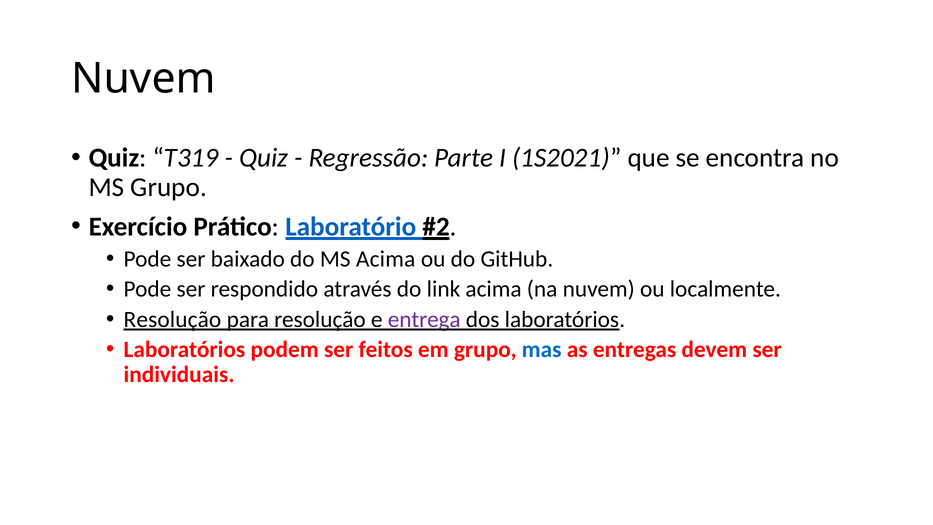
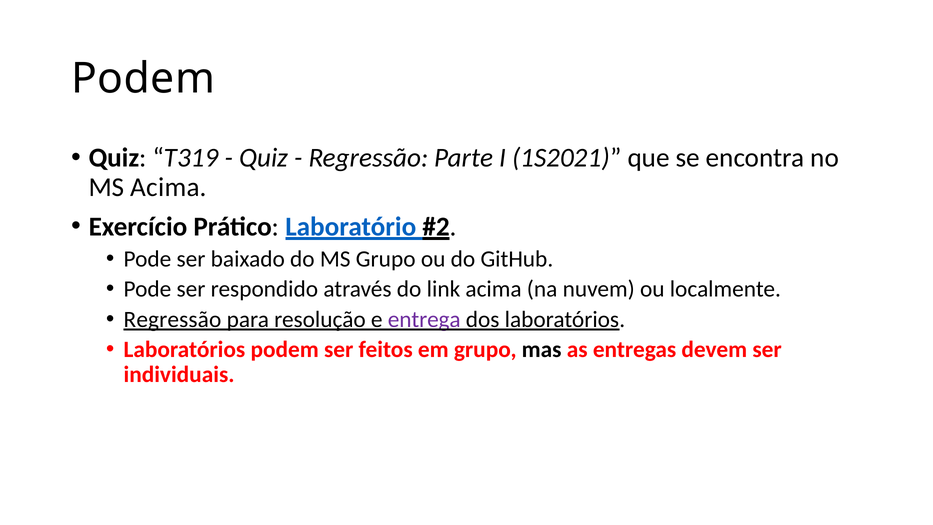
Nuvem at (143, 78): Nuvem -> Podem
MS Grupo: Grupo -> Acima
MS Acima: Acima -> Grupo
Resolução at (172, 319): Resolução -> Regressão
mas colour: blue -> black
